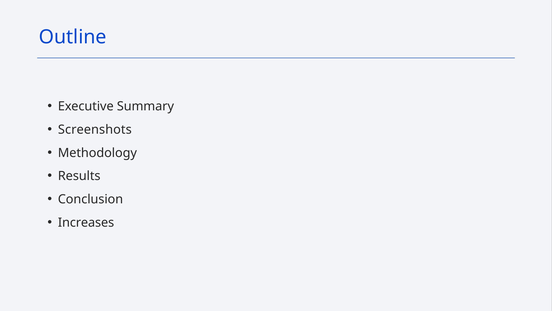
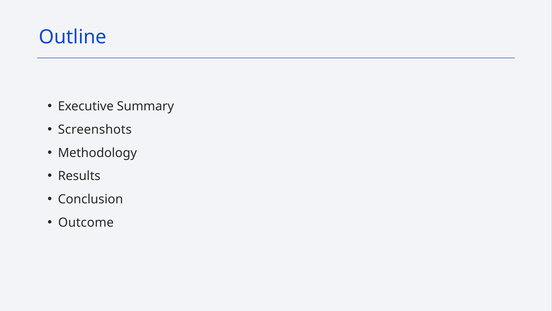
Increases: Increases -> Outcome
